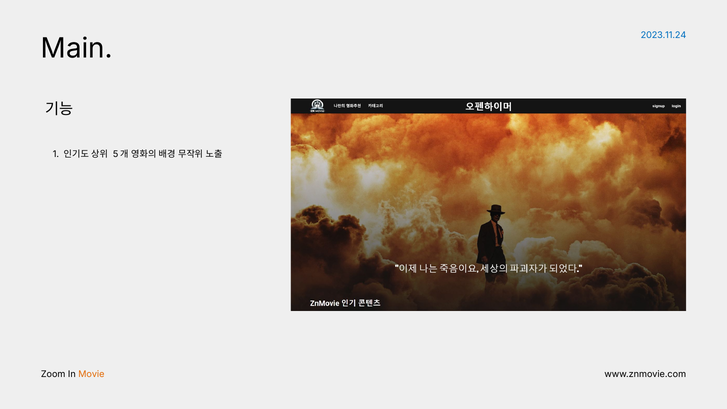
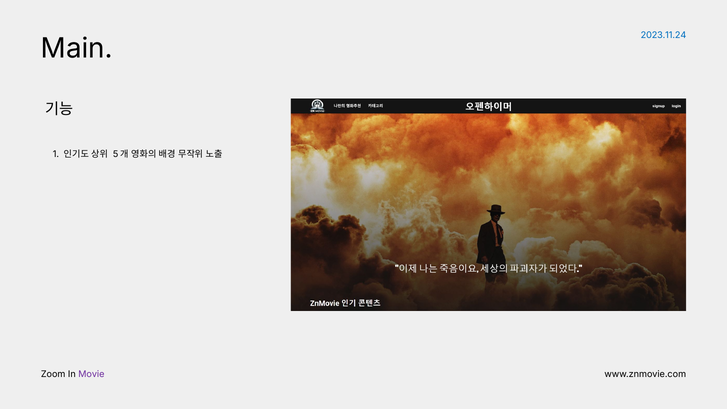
Movie colour: orange -> purple
